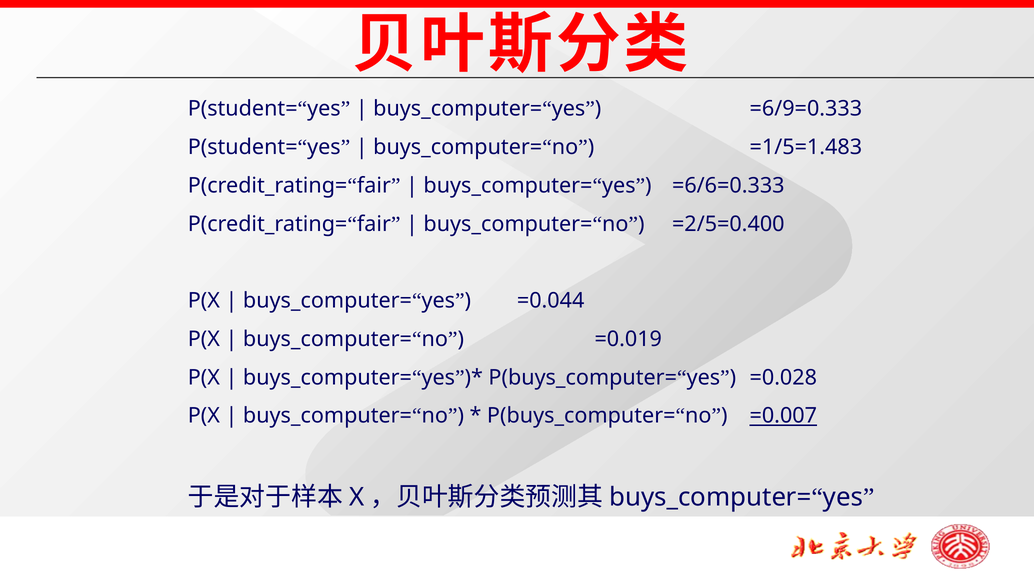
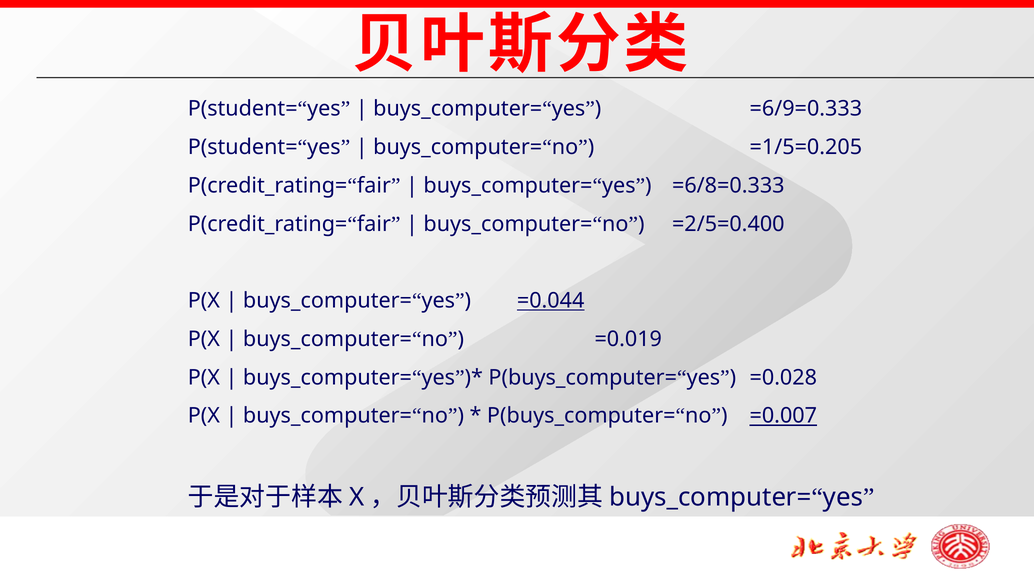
=1/5=1.483: =1/5=1.483 -> =1/5=0.205
=6/6=0.333: =6/6=0.333 -> =6/8=0.333
=0.044 underline: none -> present
